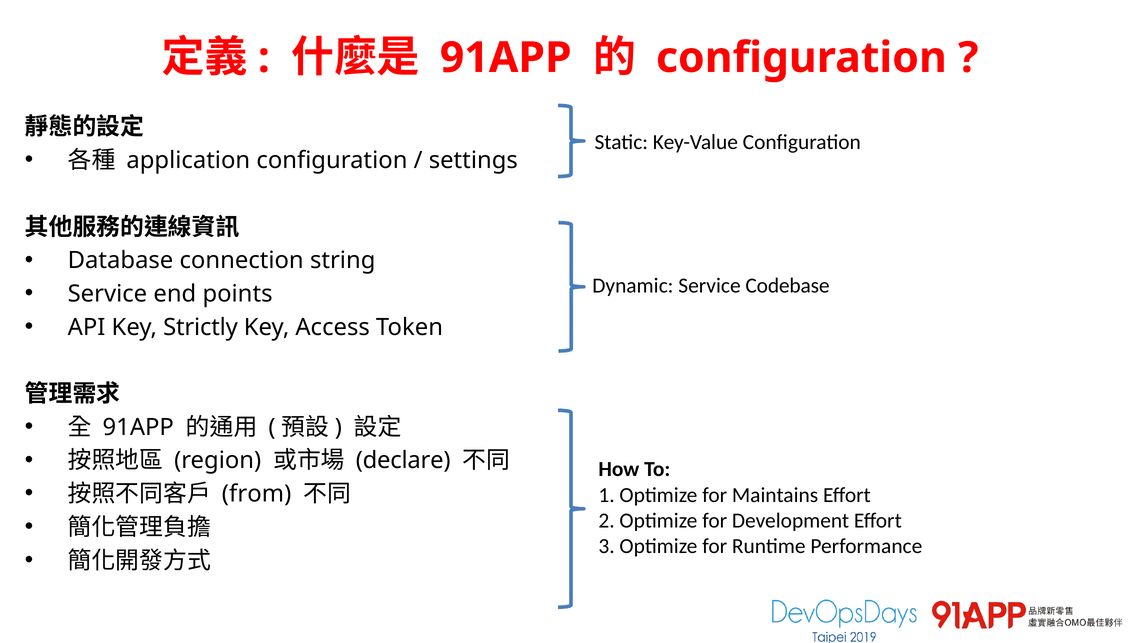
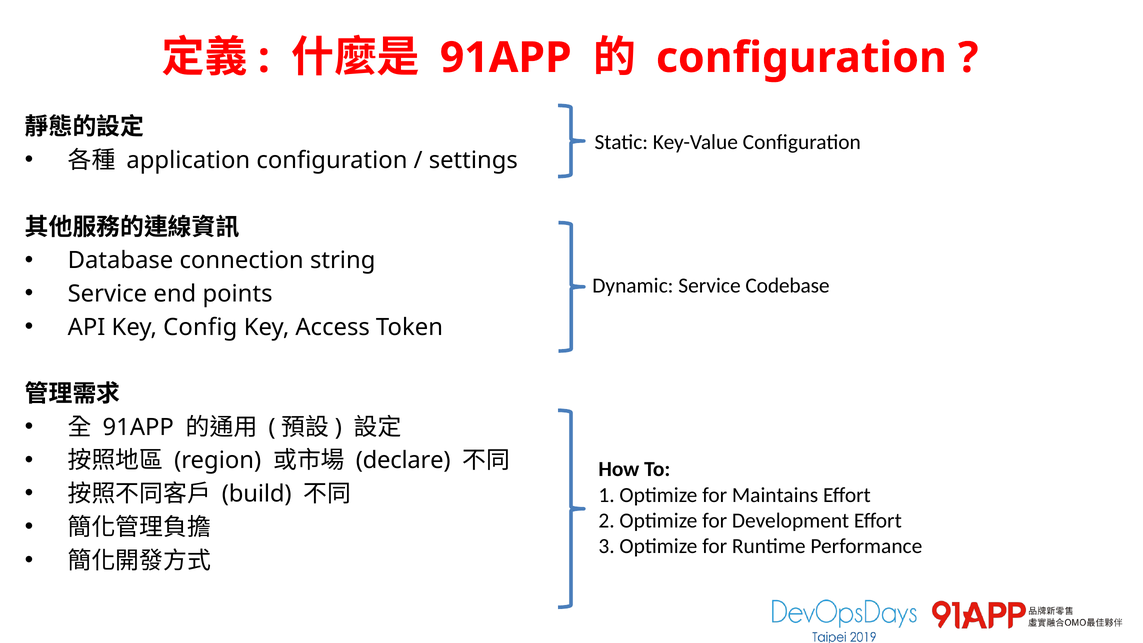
Strictly: Strictly -> Config
from: from -> build
